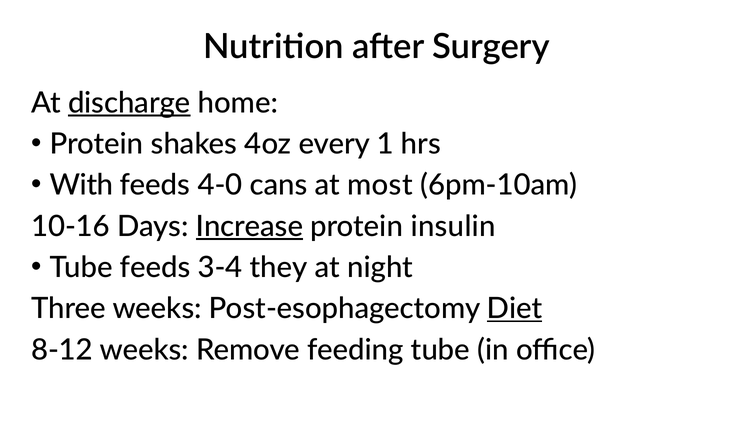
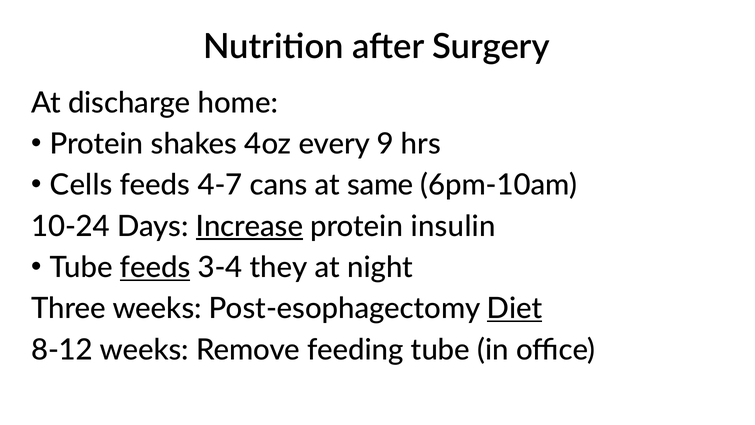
discharge underline: present -> none
1: 1 -> 9
With: With -> Cells
4-0: 4-0 -> 4-7
most: most -> same
10-16: 10-16 -> 10-24
feeds at (155, 267) underline: none -> present
